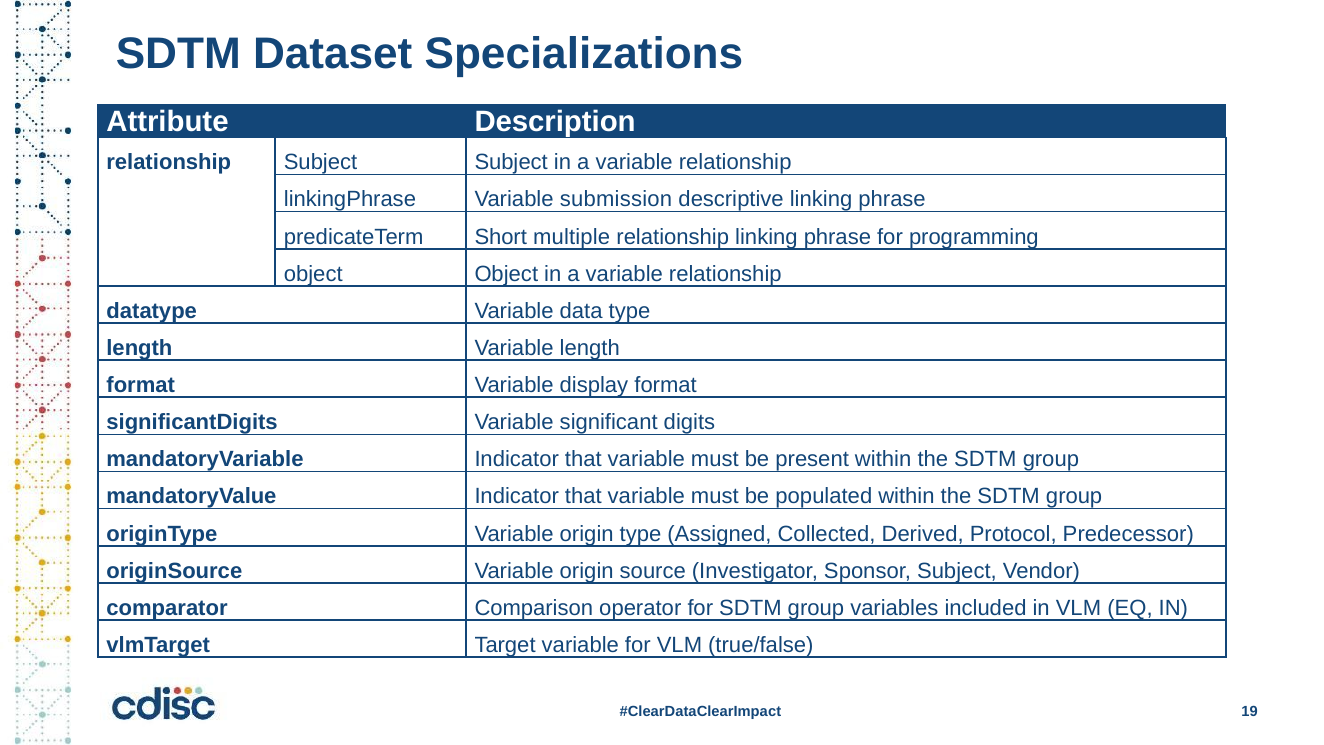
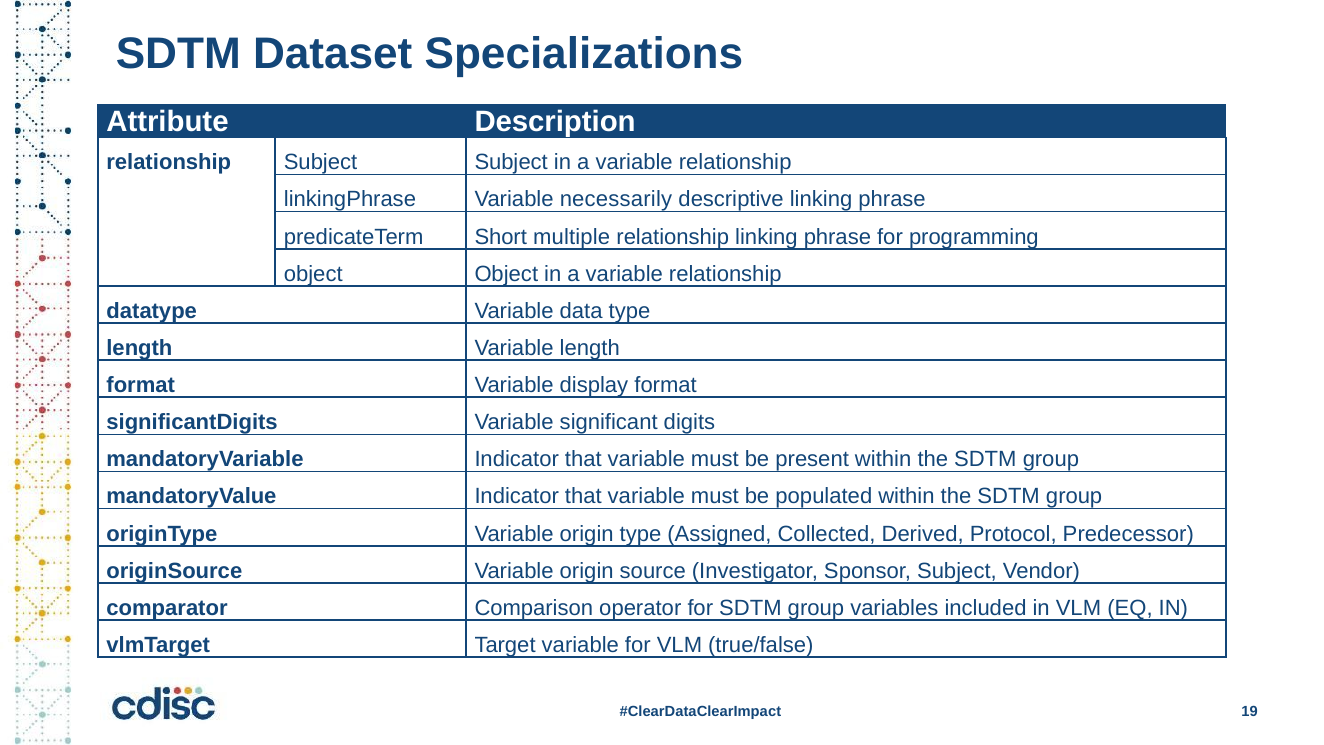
submission: submission -> necessarily
